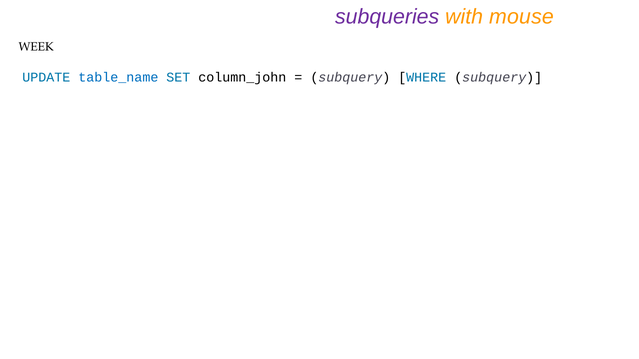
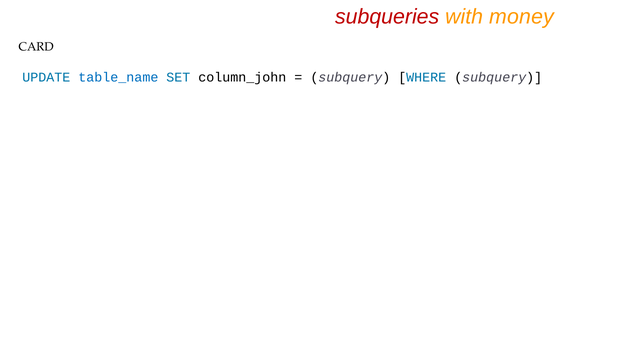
subqueries colour: purple -> red
mouse: mouse -> money
WEEK: WEEK -> CARD
